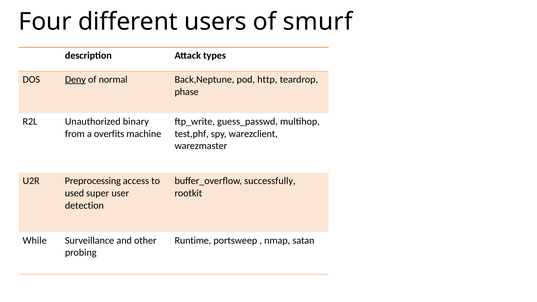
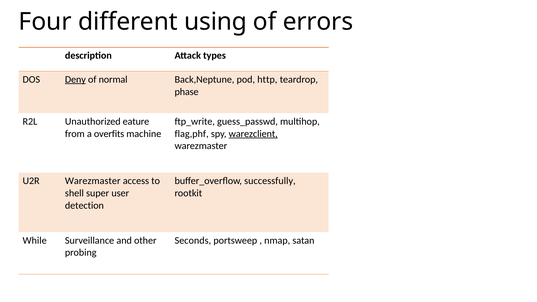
users: users -> using
smurf: smurf -> errors
binary: binary -> eature
test,phf: test,phf -> flag,phf
warezclient underline: none -> present
U2R Preprocessing: Preprocessing -> Warezmaster
used: used -> shell
Runtime: Runtime -> Seconds
